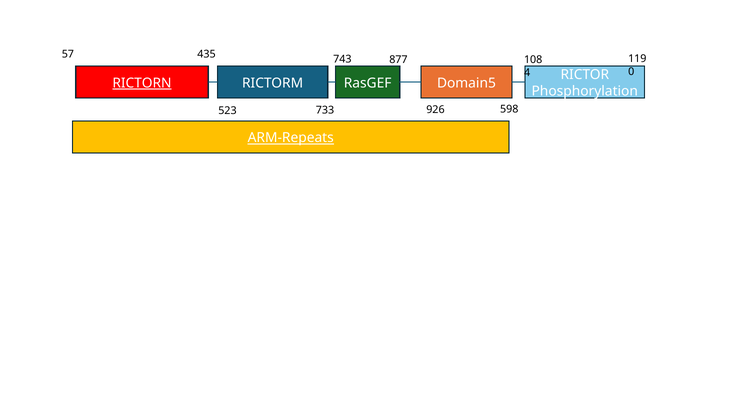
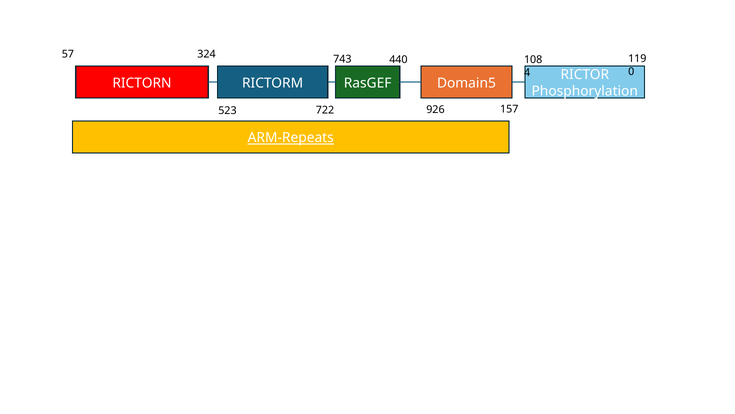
435: 435 -> 324
877: 877 -> 440
RICTORN underline: present -> none
598: 598 -> 157
733: 733 -> 722
